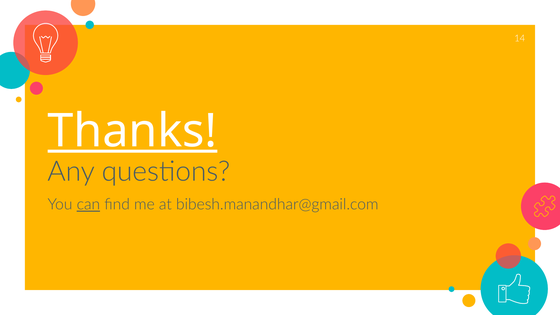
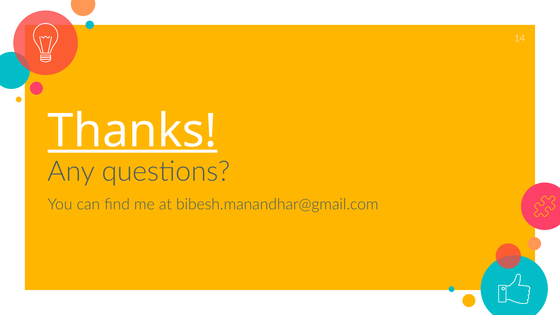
can underline: present -> none
